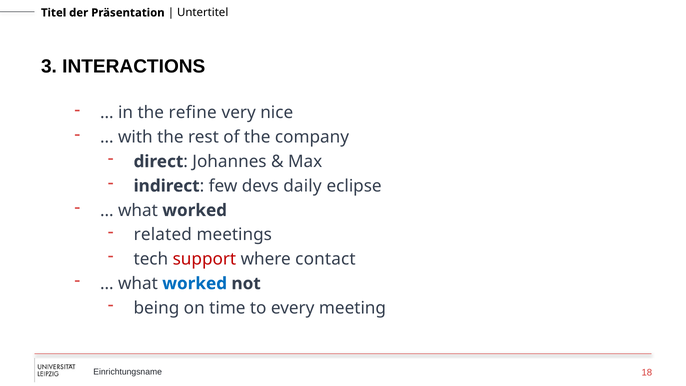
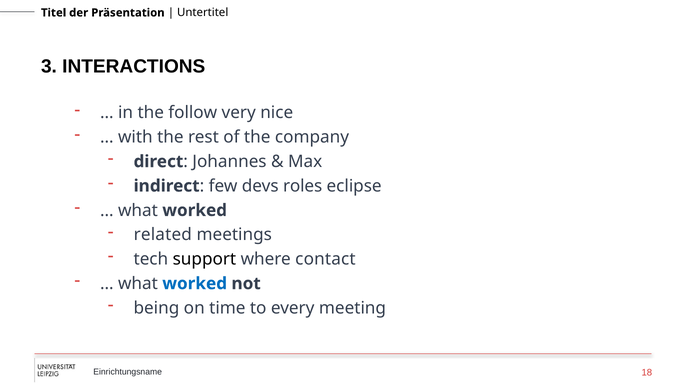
refine: refine -> follow
daily: daily -> roles
support colour: red -> black
